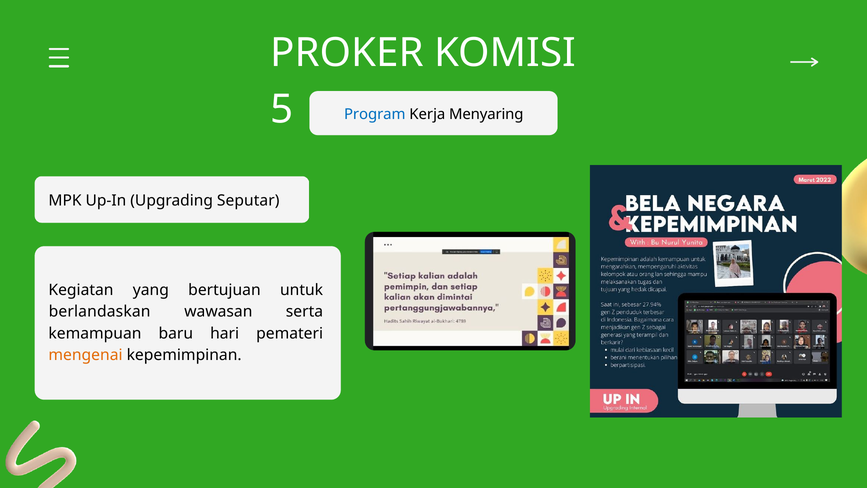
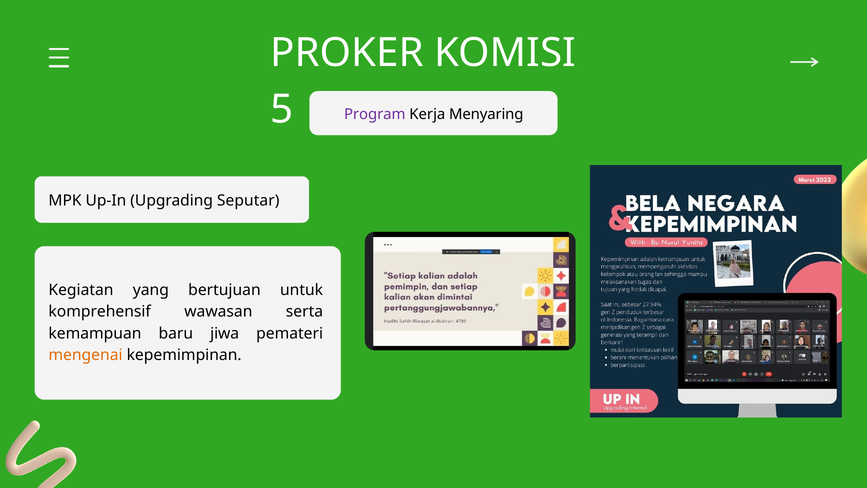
Program colour: blue -> purple
berlandaskan: berlandaskan -> komprehensif
hari: hari -> jiwa
